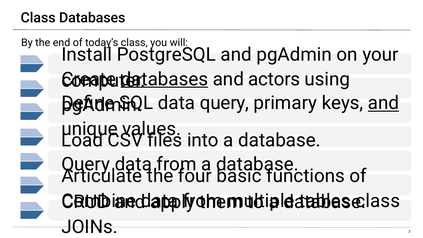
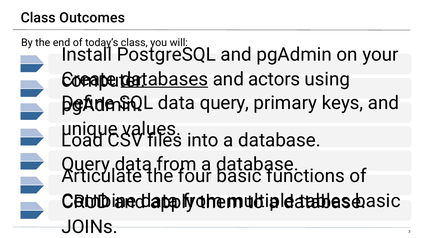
Class Databases: Databases -> Outcomes
and at (384, 103) underline: present -> none
class at (378, 201): class -> basic
